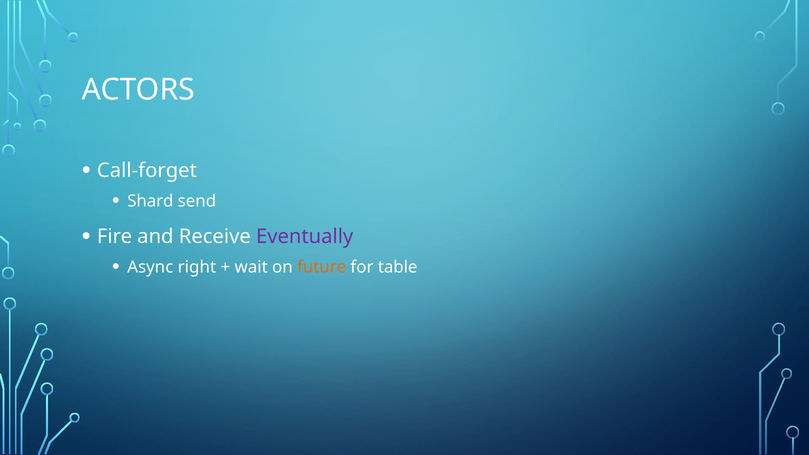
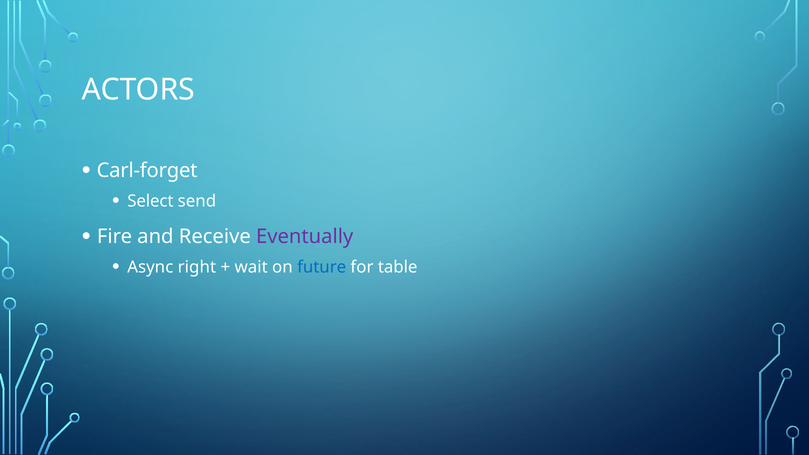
Call-forget: Call-forget -> Carl-forget
Shard: Shard -> Select
future colour: orange -> blue
